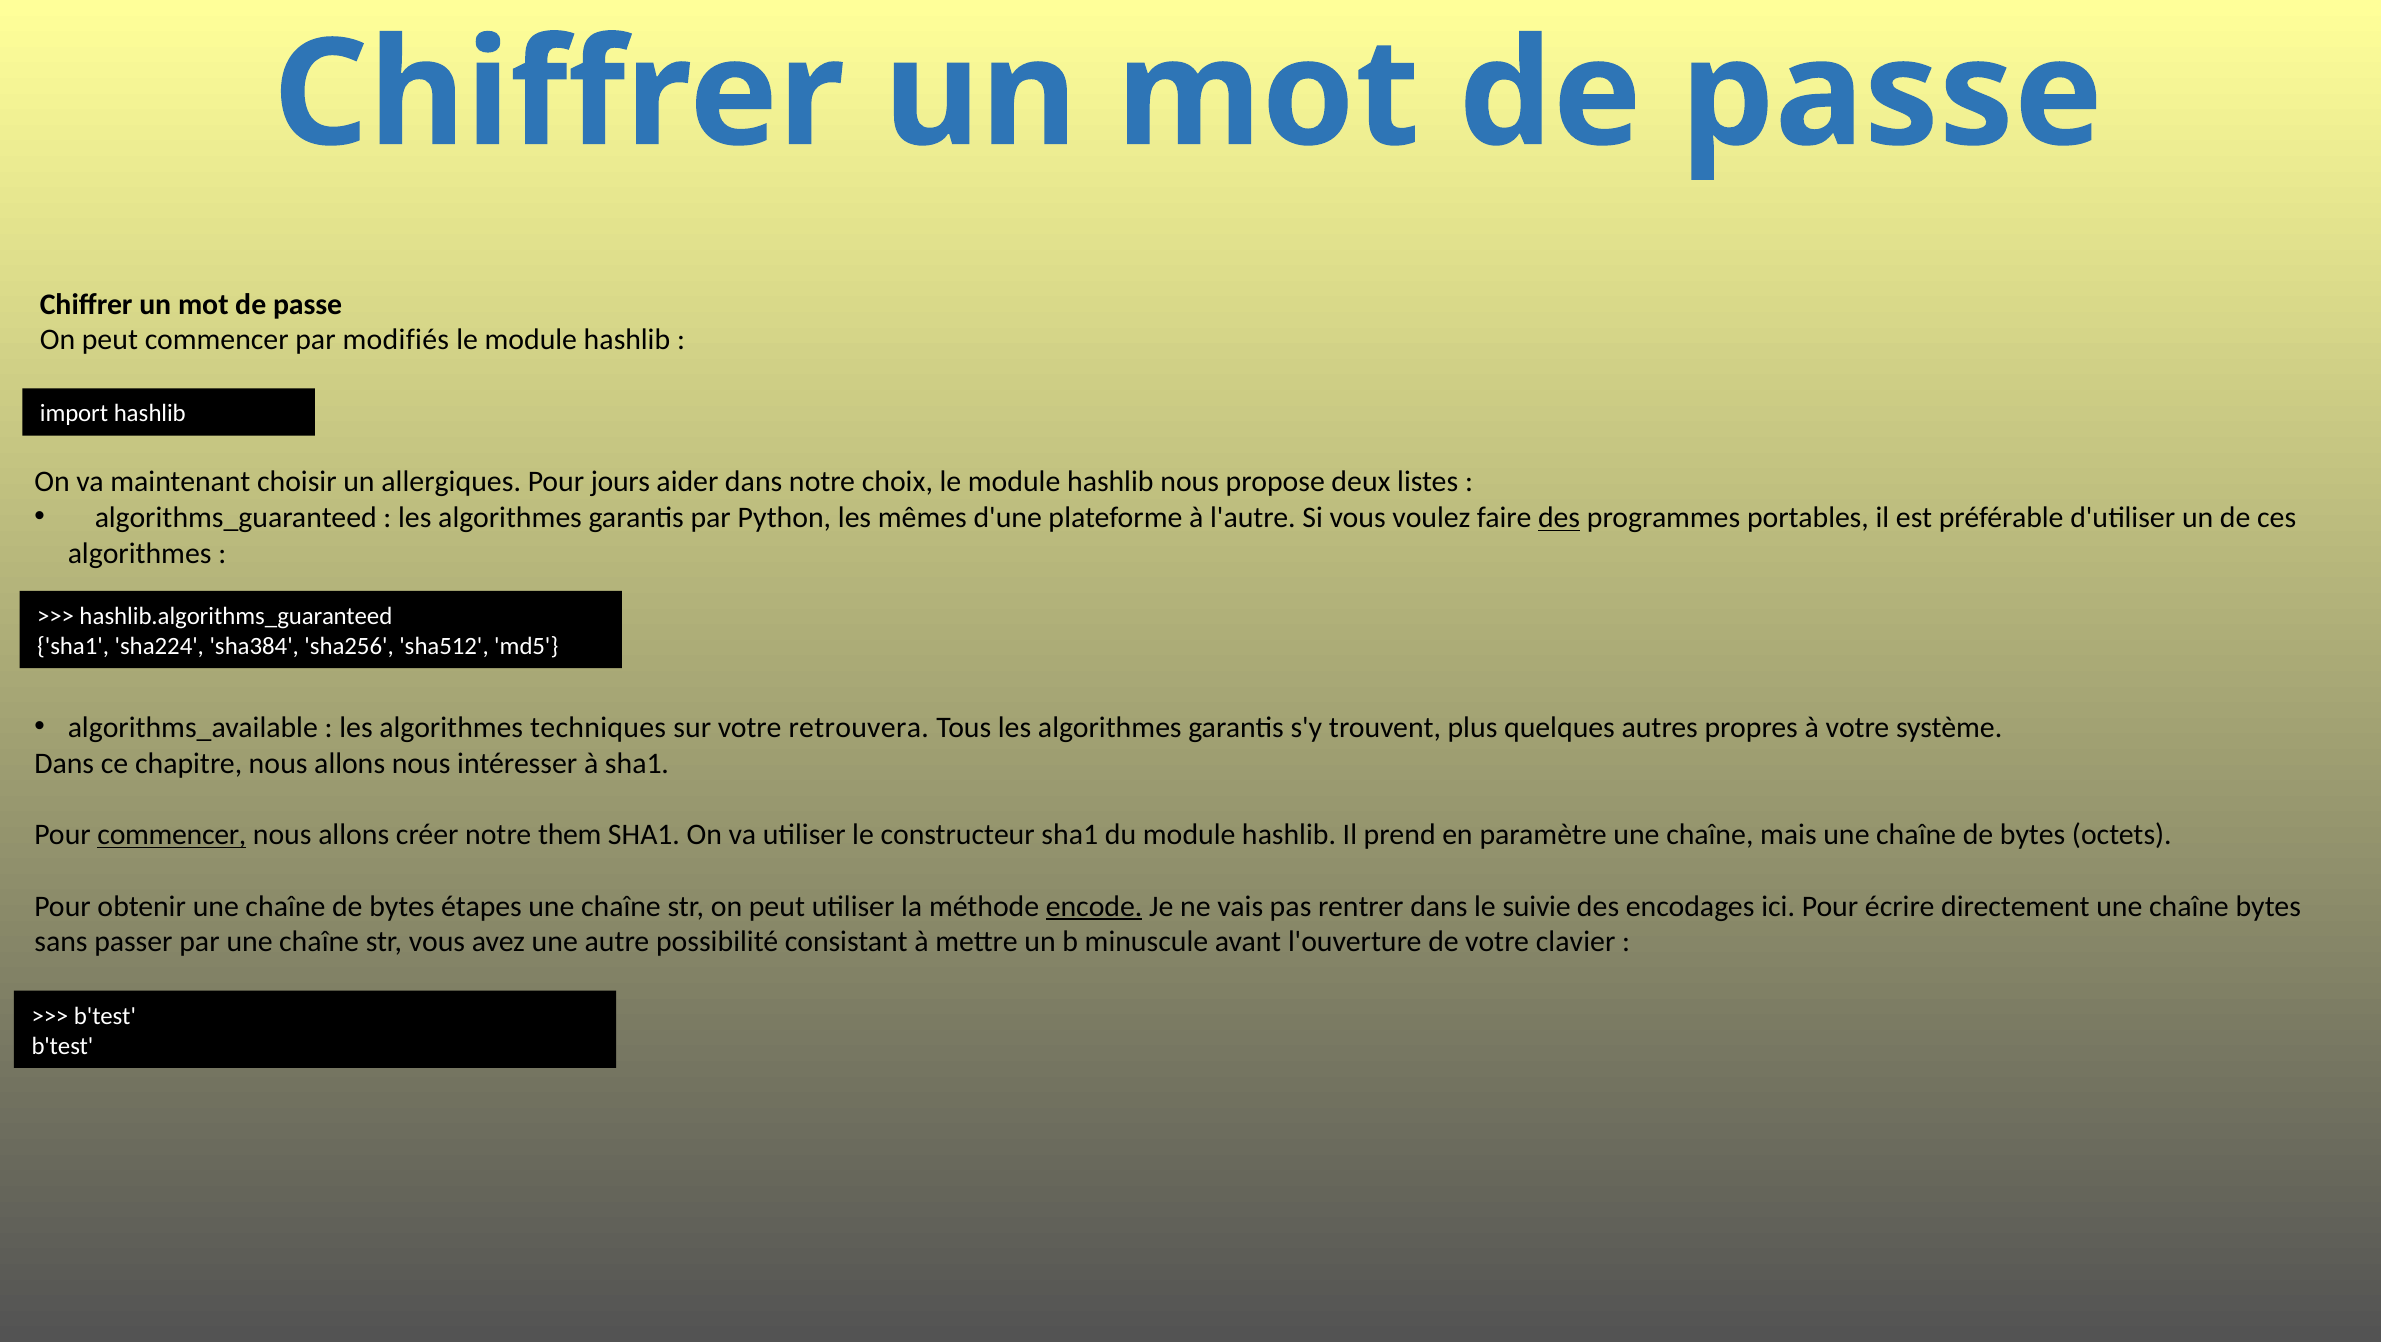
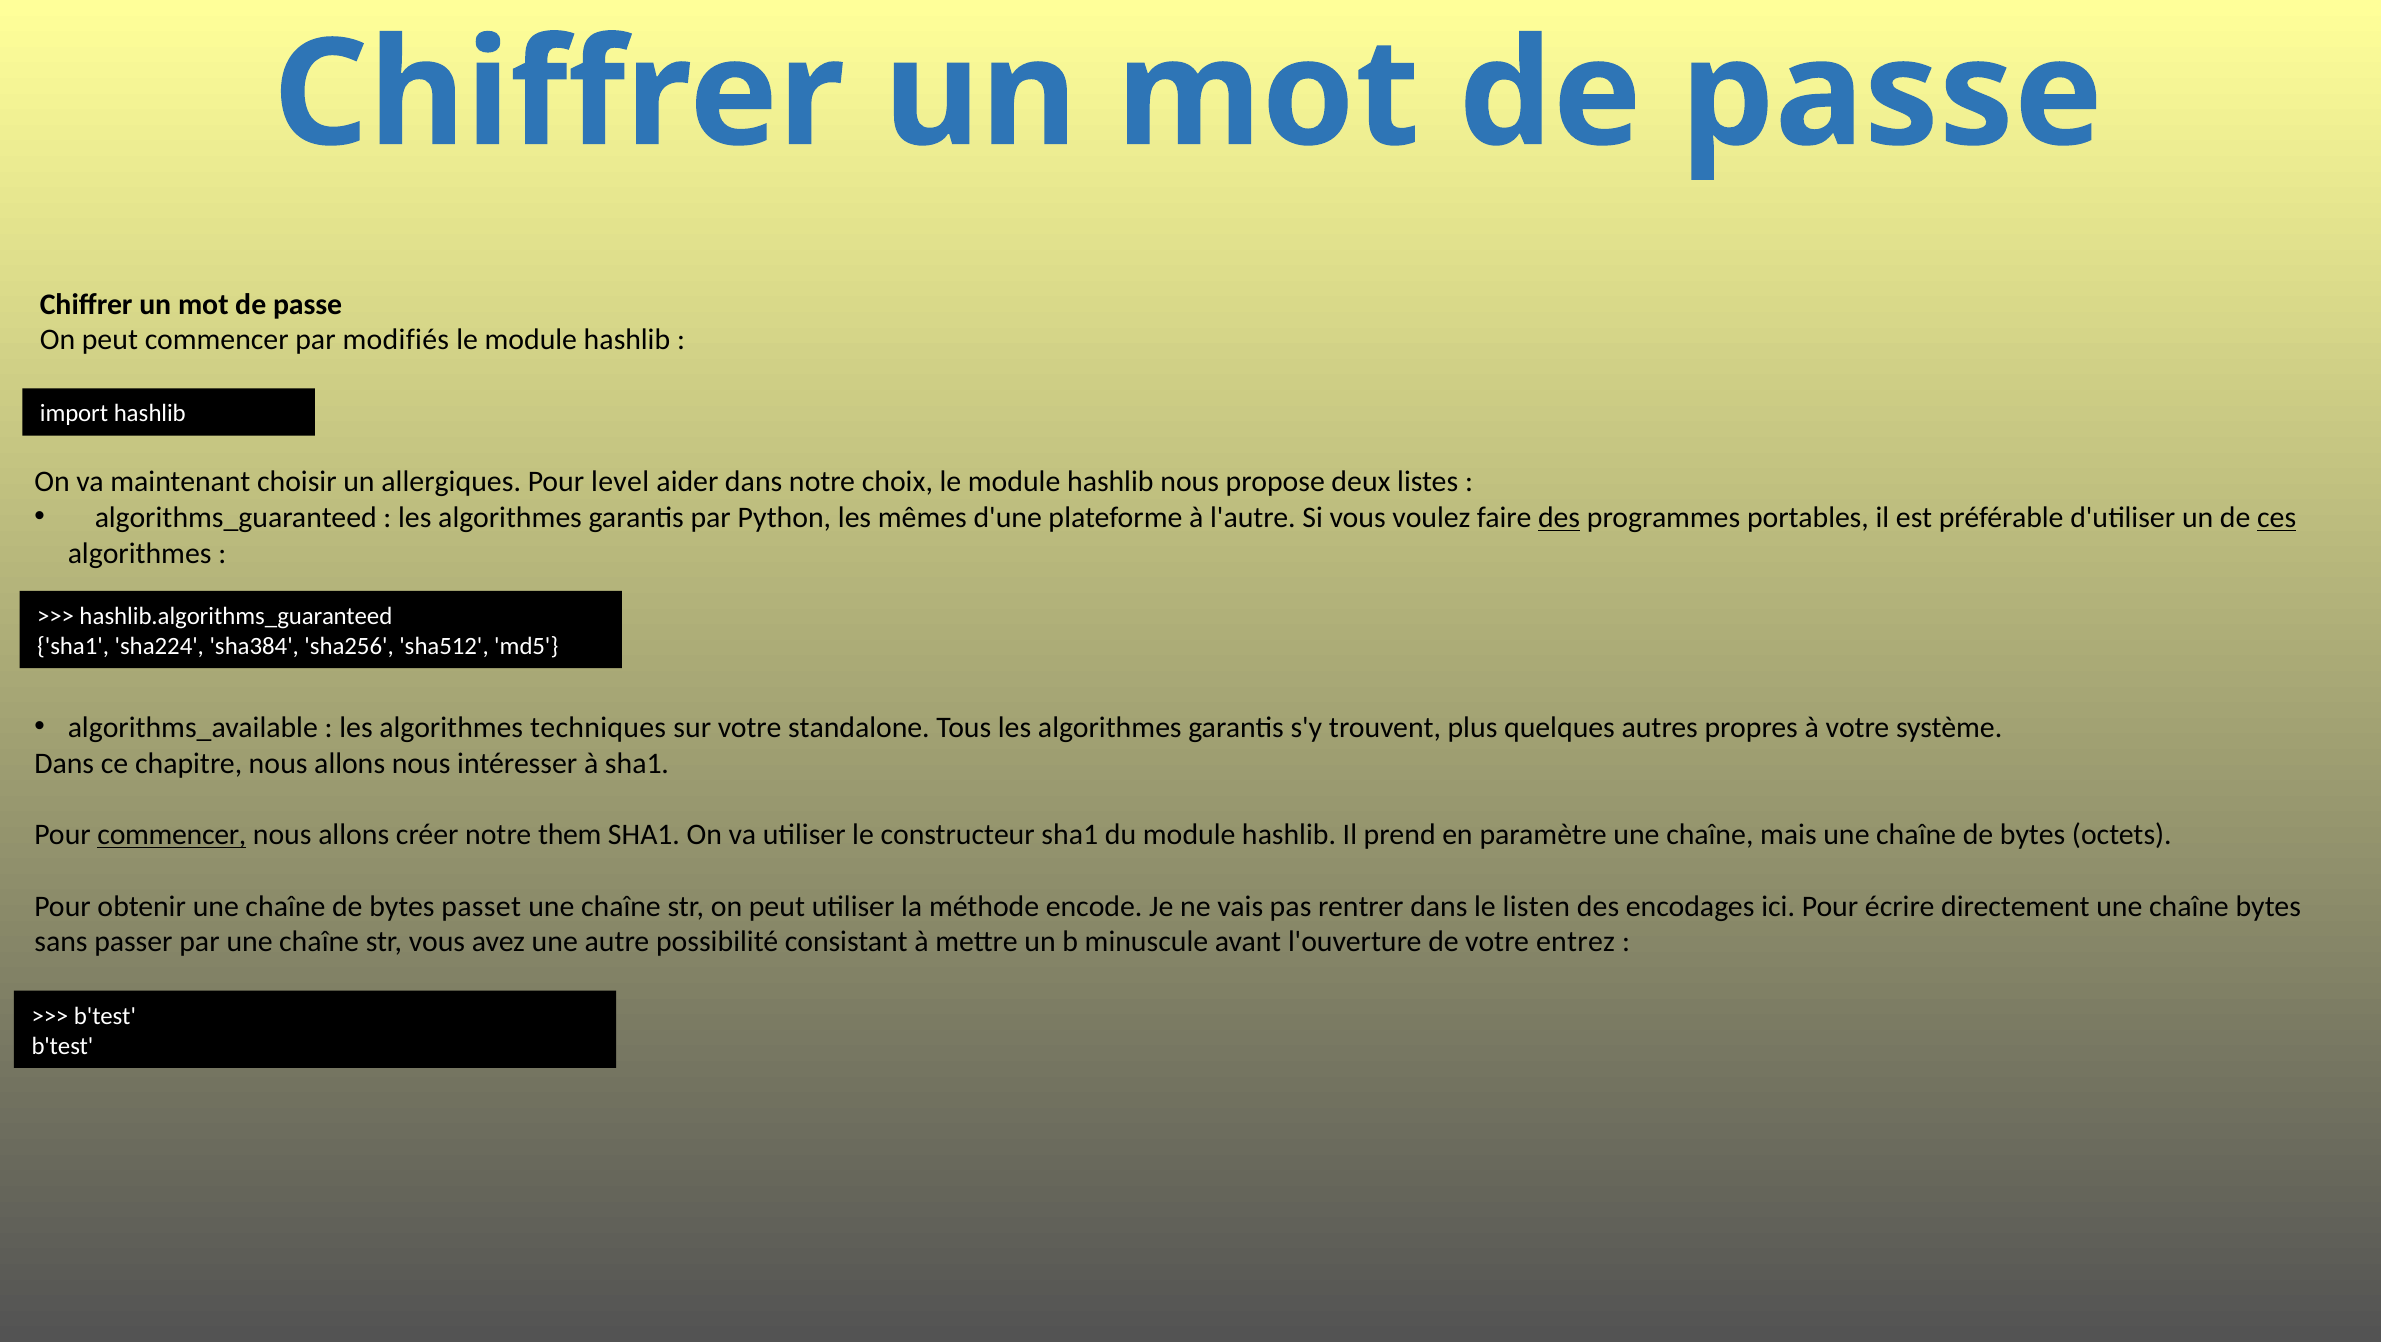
jours: jours -> level
ces underline: none -> present
retrouvera: retrouvera -> standalone
étapes: étapes -> passet
encode underline: present -> none
suivie: suivie -> listen
clavier: clavier -> entrez
